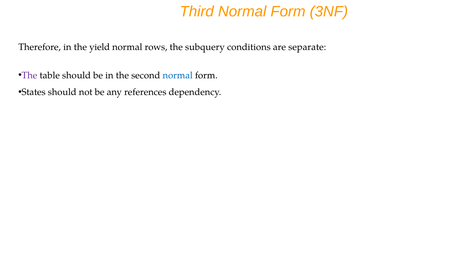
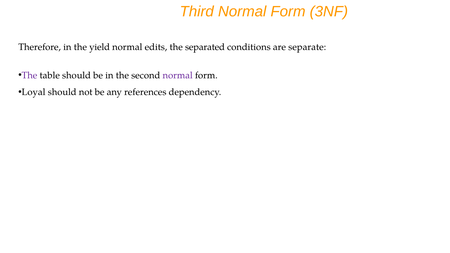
rows: rows -> edits
subquery: subquery -> separated
normal at (178, 75) colour: blue -> purple
States: States -> Loyal
